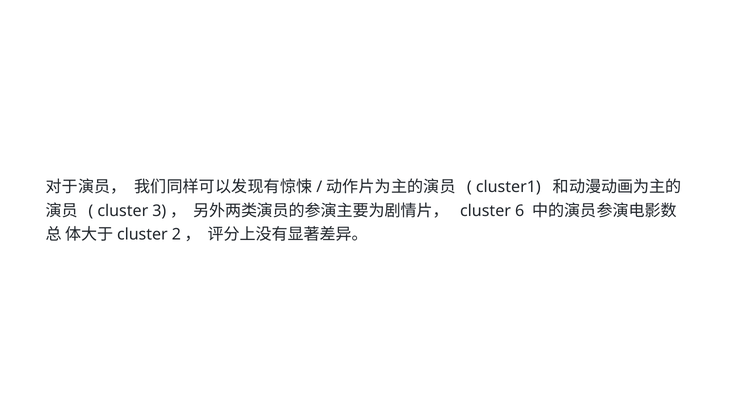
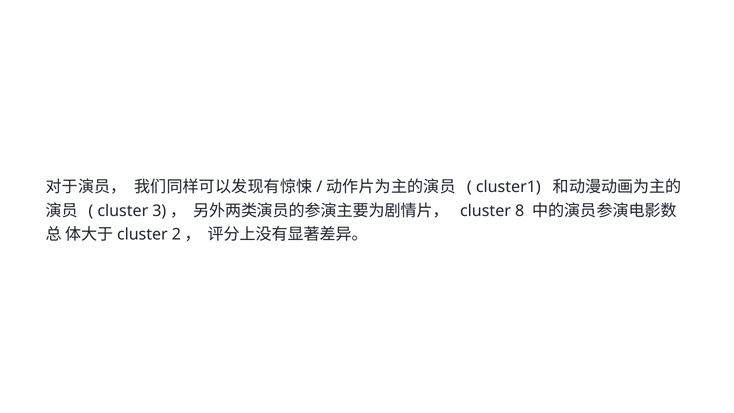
6: 6 -> 8
